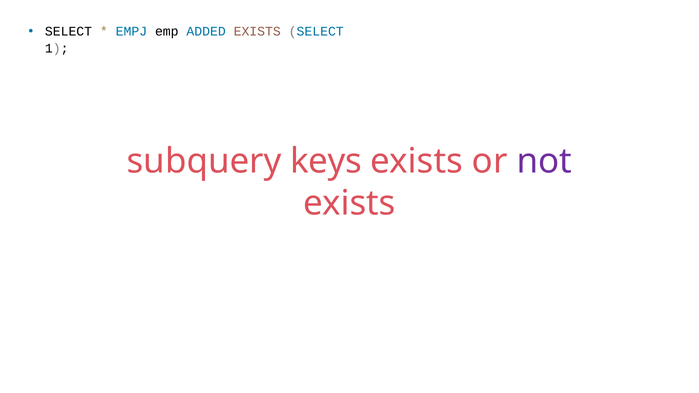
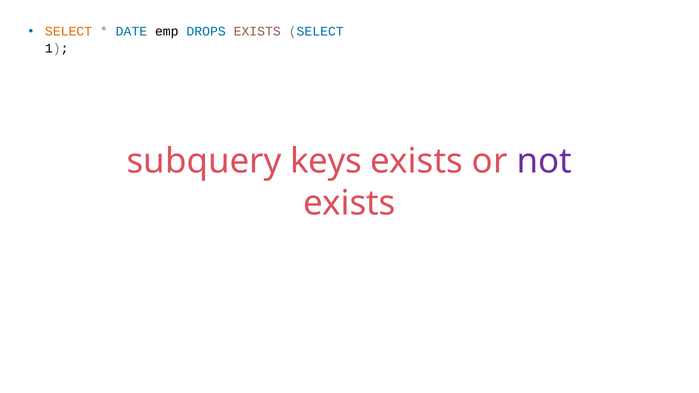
SELECT at (69, 32) colour: black -> orange
EMPJ: EMPJ -> DATE
ADDED: ADDED -> DROPS
